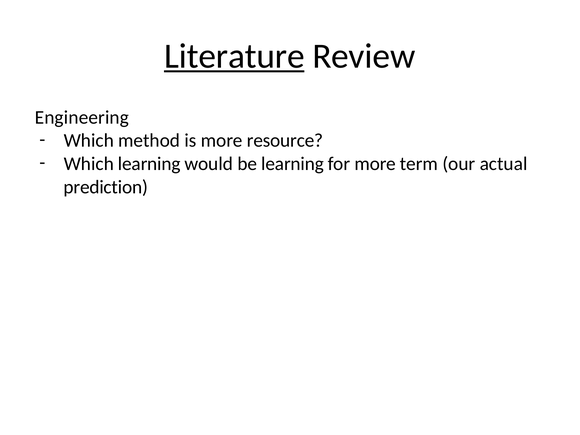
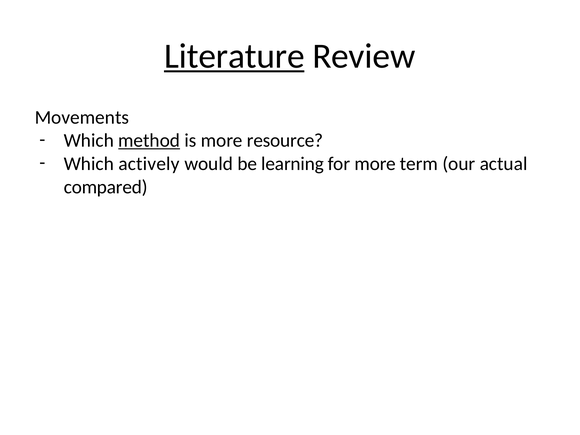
Engineering: Engineering -> Movements
method underline: none -> present
Which learning: learning -> actively
prediction: prediction -> compared
